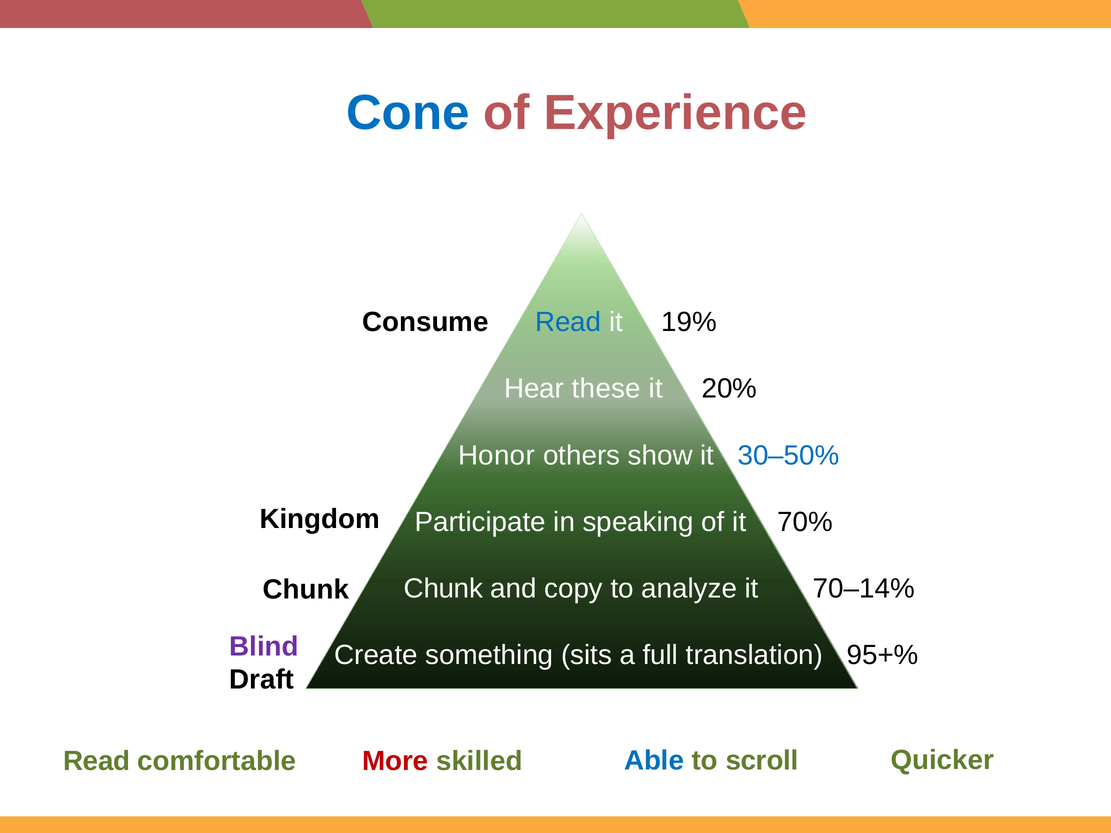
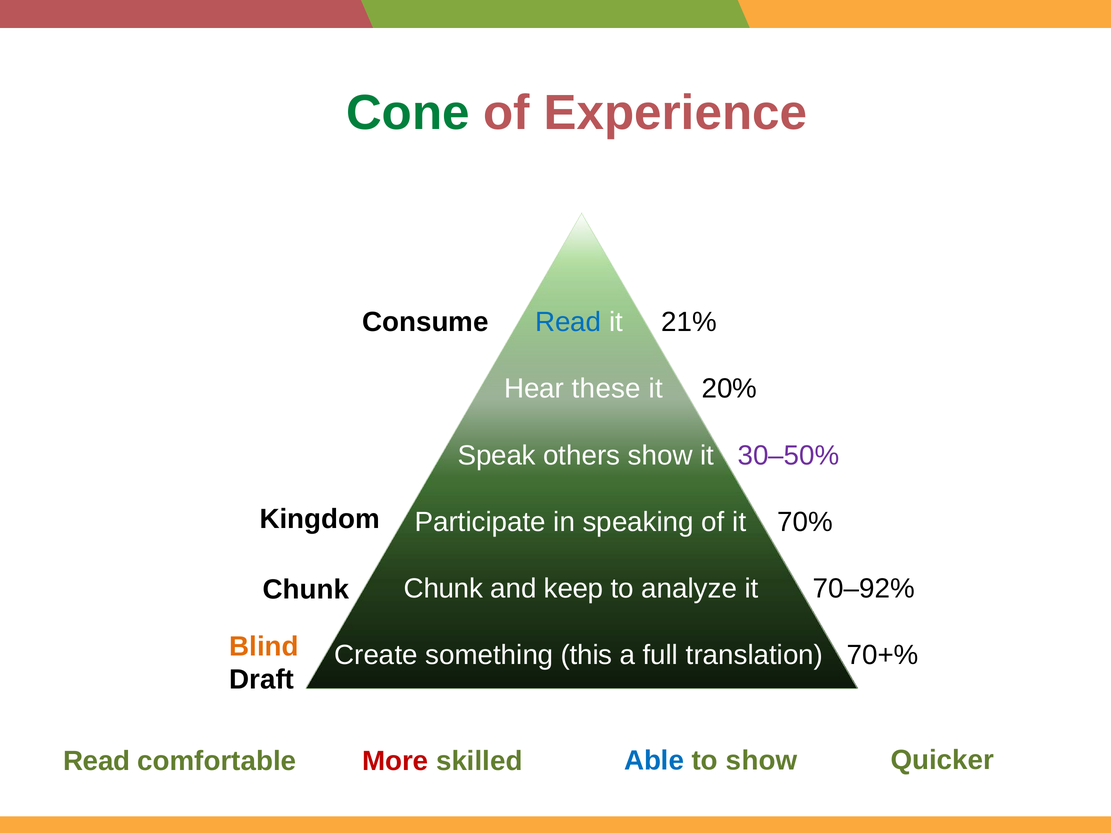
Cone colour: blue -> green
19%: 19% -> 21%
Honor: Honor -> Speak
30–50% colour: blue -> purple
copy: copy -> keep
70–14%: 70–14% -> 70–92%
Blind colour: purple -> orange
sits: sits -> this
95+%: 95+% -> 70+%
to scroll: scroll -> show
